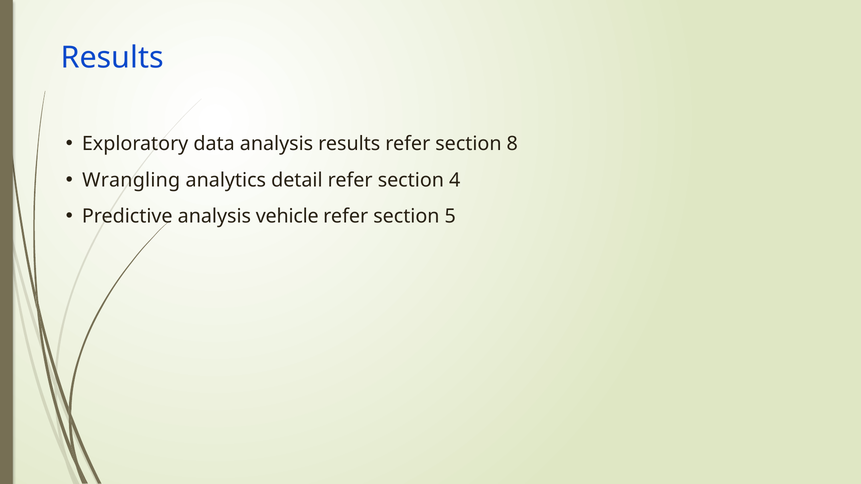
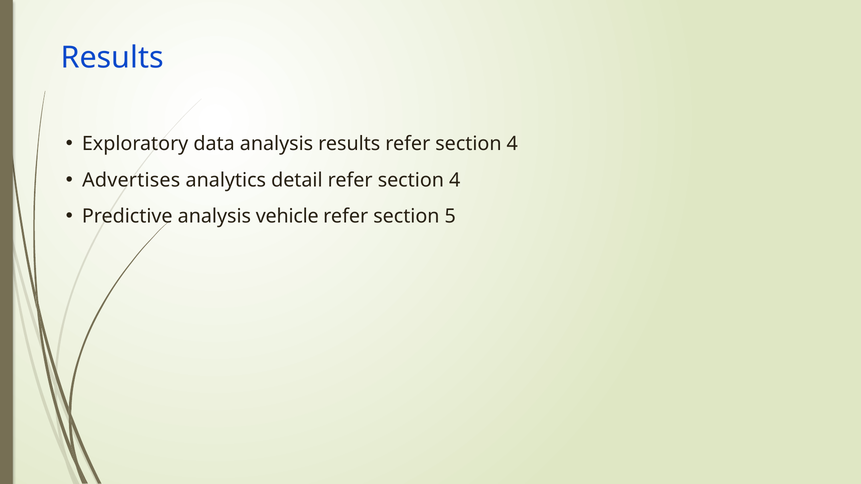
results refer section 8: 8 -> 4
Wrangling: Wrangling -> Advertises
